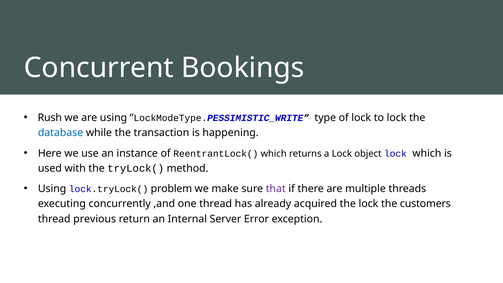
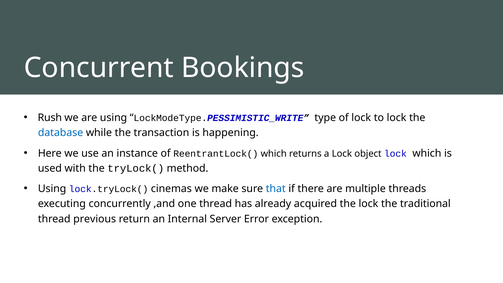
problem: problem -> cinemas
that colour: purple -> blue
customers: customers -> traditional
